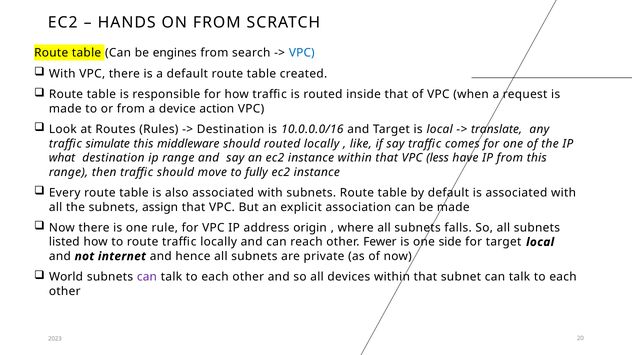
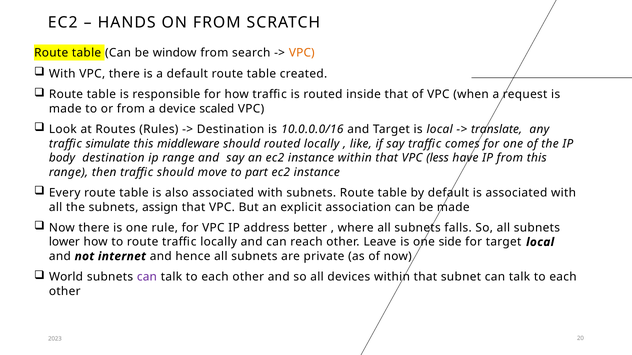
engines: engines -> window
VPC at (302, 53) colour: blue -> orange
action: action -> scaled
what: what -> body
fully: fully -> part
origin: origin -> better
listed: listed -> lower
Fewer: Fewer -> Leave
